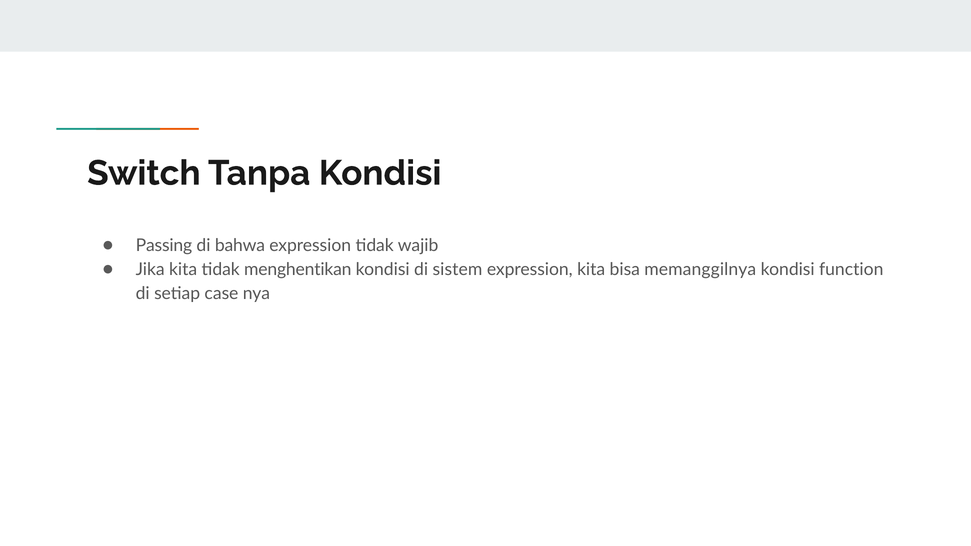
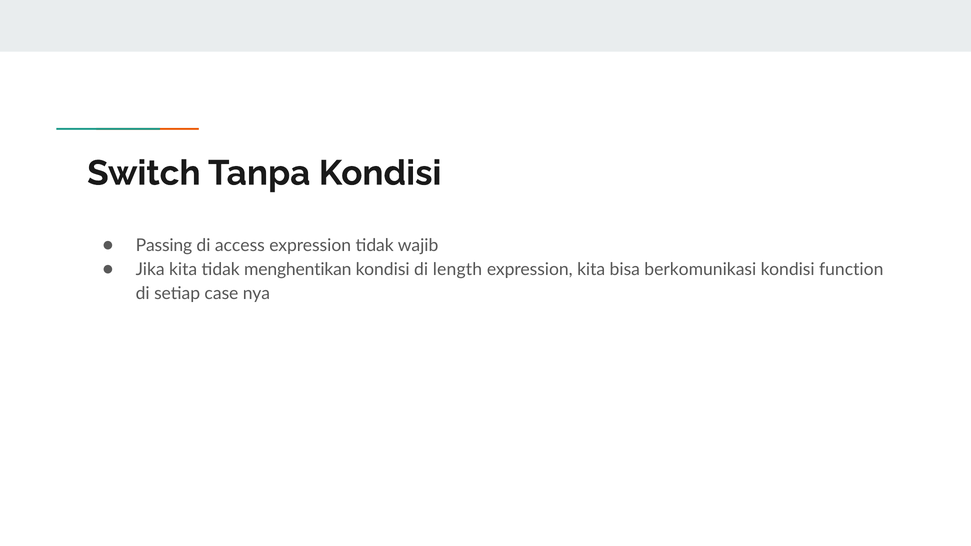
bahwa: bahwa -> access
sistem: sistem -> length
memanggilnya: memanggilnya -> berkomunikasi
